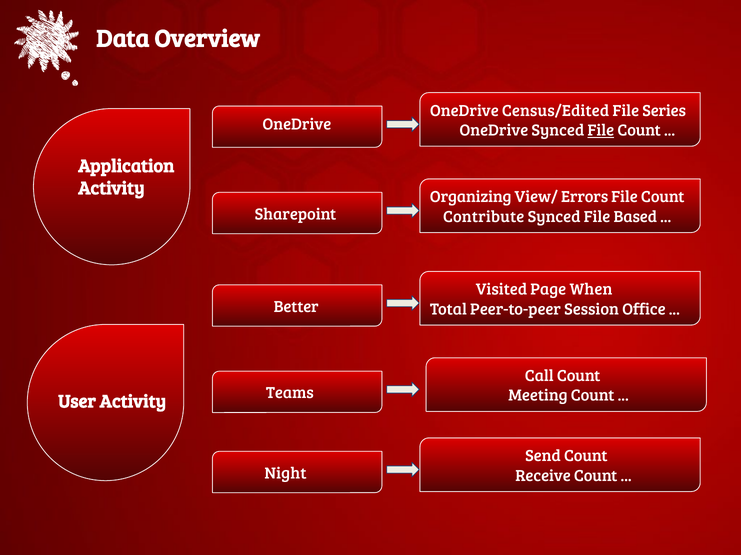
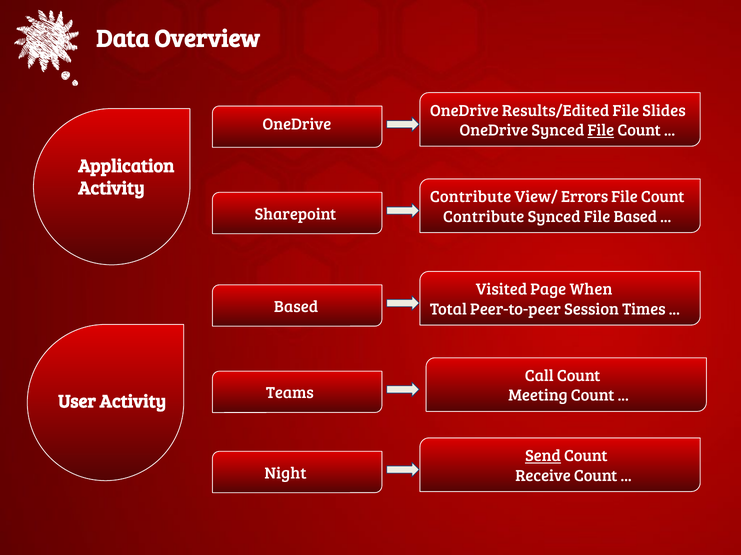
Census/Edited: Census/Edited -> Results/Edited
Series: Series -> Slides
Organizing at (471, 197): Organizing -> Contribute
Better at (296, 307): Better -> Based
Office: Office -> Times
Send underline: none -> present
